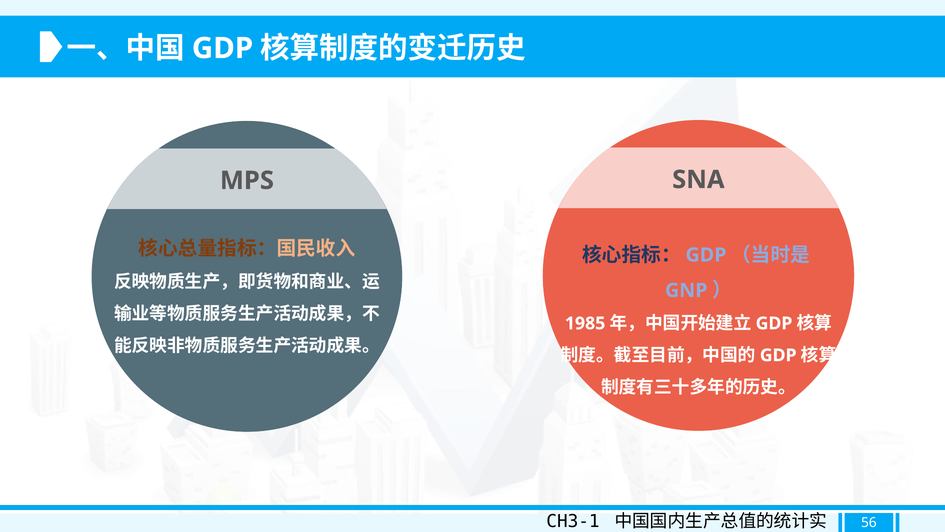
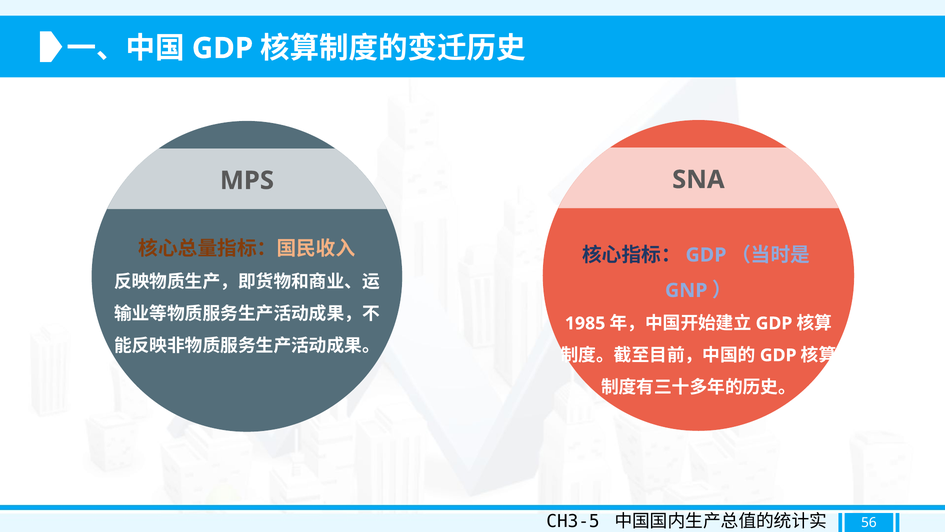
CH3-1: CH3-1 -> CH3-5
